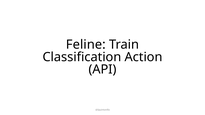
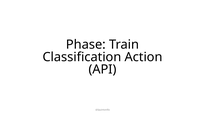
Feline: Feline -> Phase
